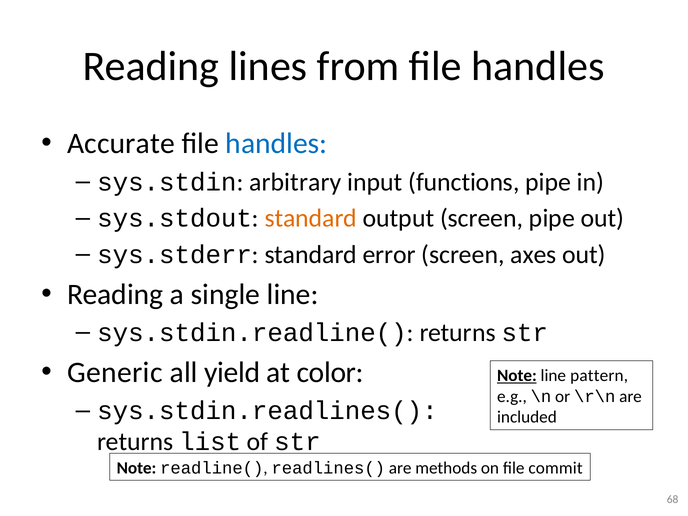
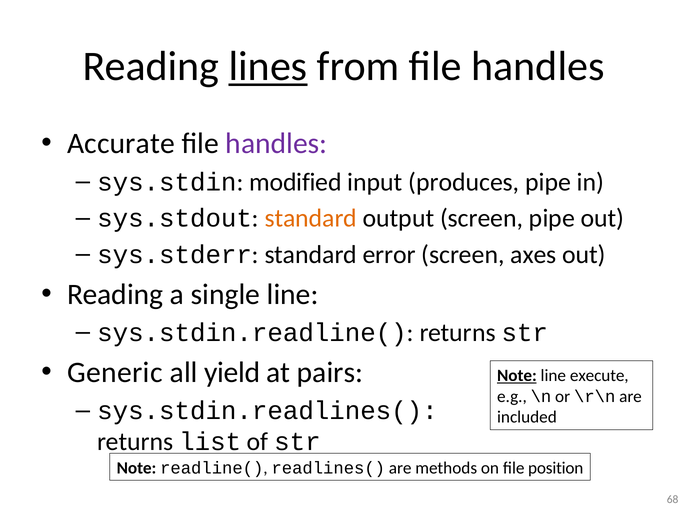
lines underline: none -> present
handles at (276, 144) colour: blue -> purple
arbitrary: arbitrary -> modified
functions: functions -> produces
color: color -> pairs
pattern: pattern -> execute
commit: commit -> position
